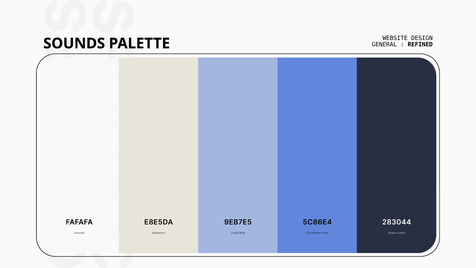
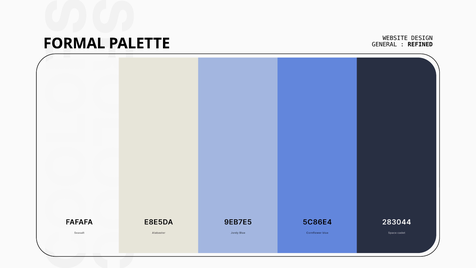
SOUNDS: SOUNDS -> FORMAL
